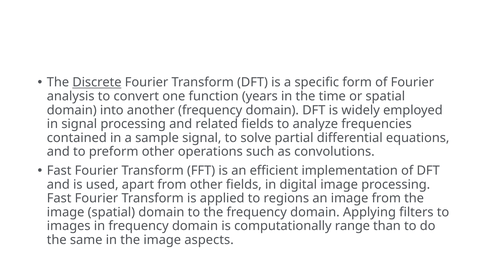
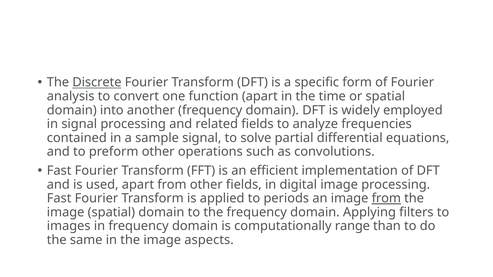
function years: years -> apart
regions: regions -> periods
from at (386, 199) underline: none -> present
